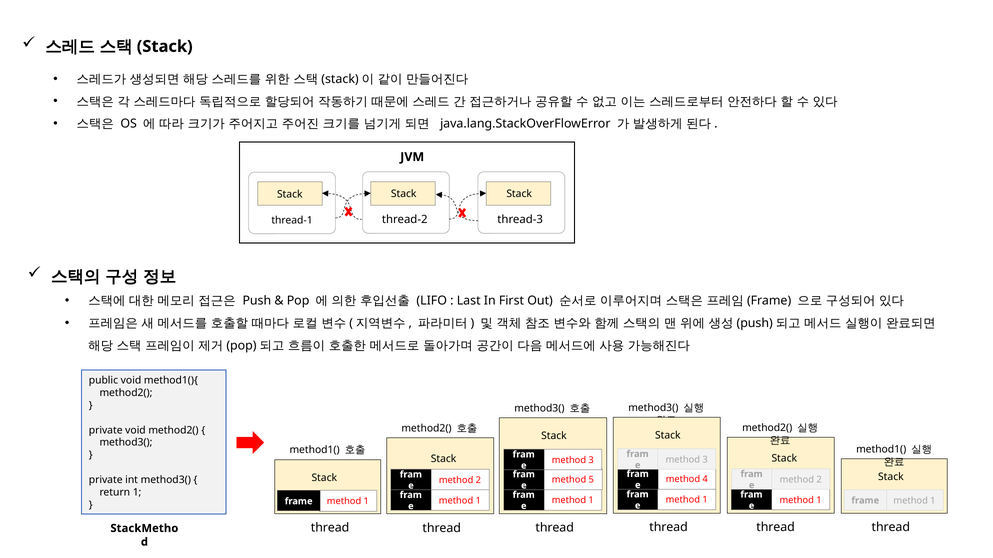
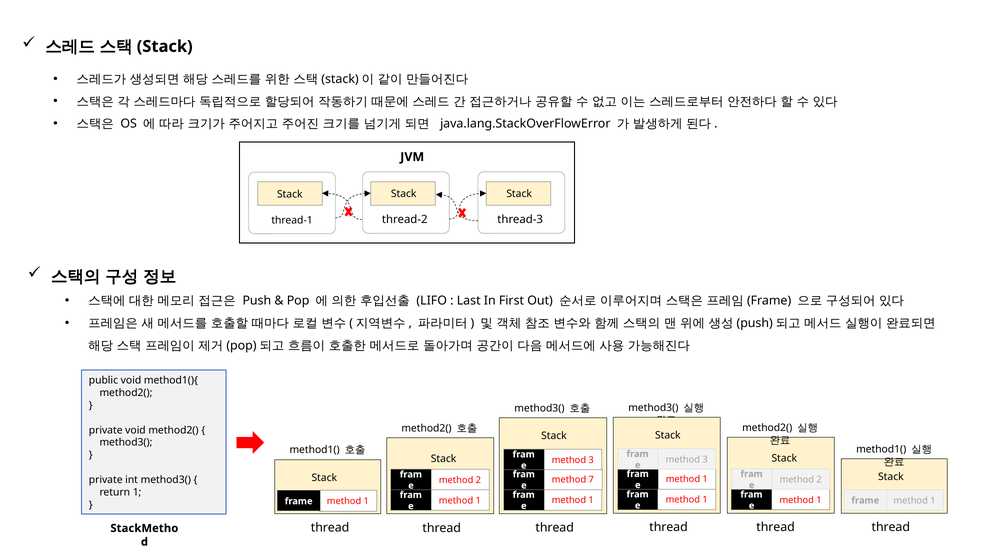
4 at (705, 480): 4 -> 1
5: 5 -> 7
